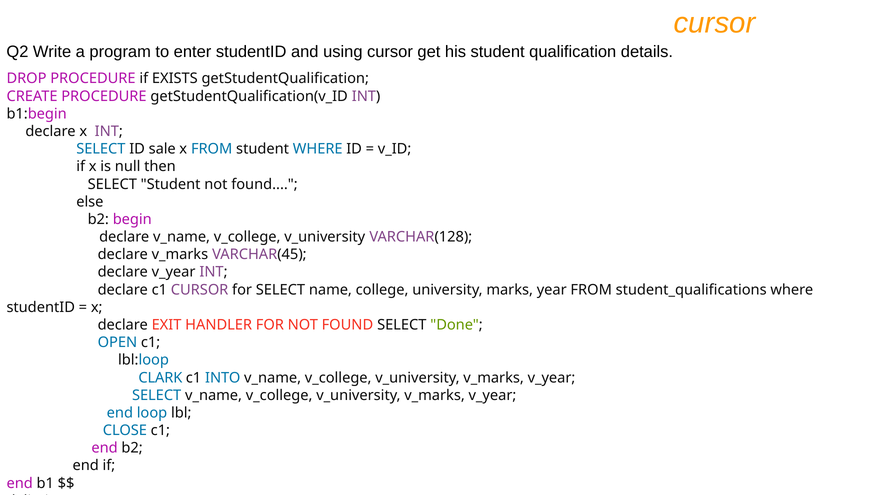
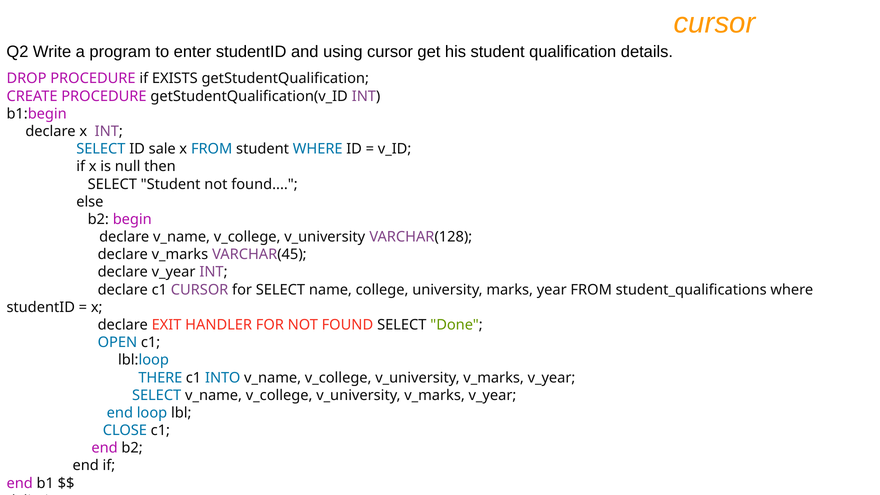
CLARK: CLARK -> THERE
